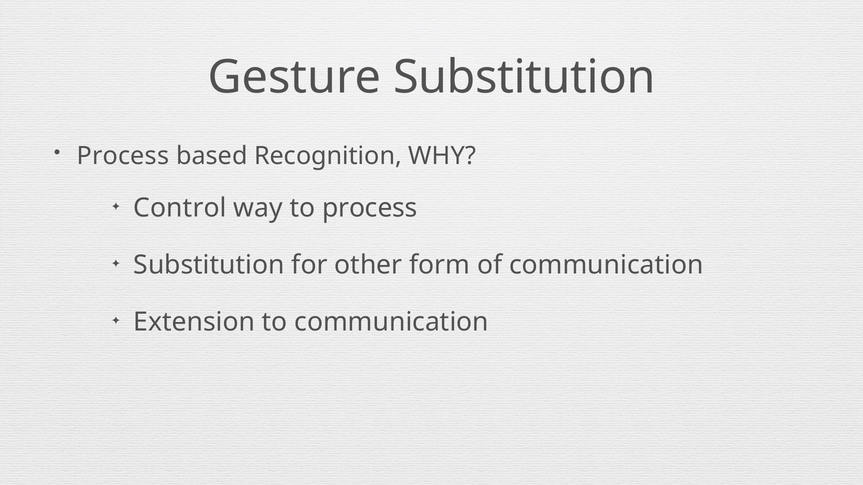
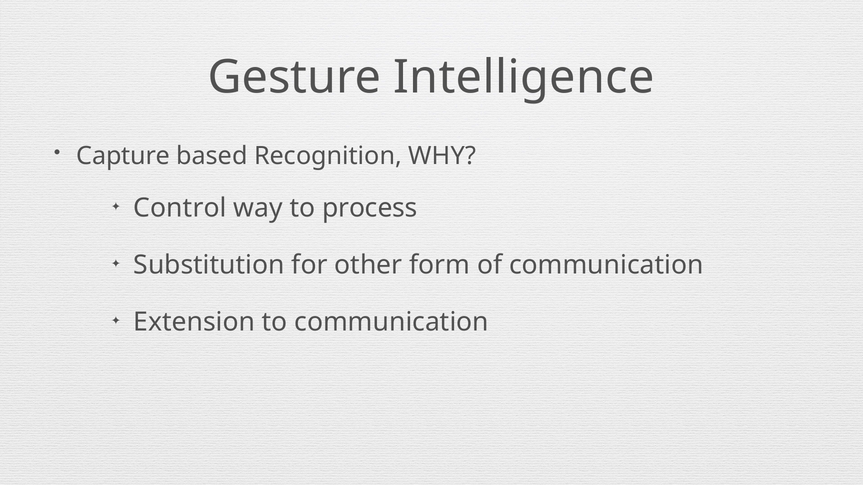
Gesture Substitution: Substitution -> Intelligence
Process at (123, 156): Process -> Capture
